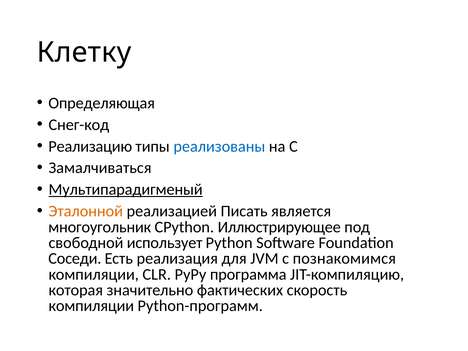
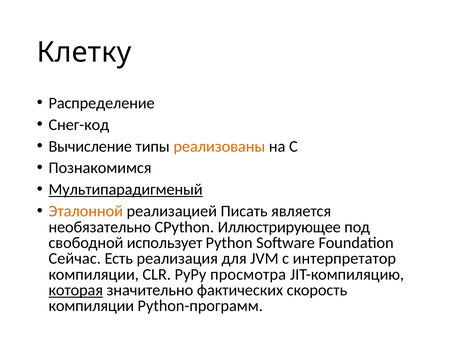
Определяющая: Определяющая -> Распределение
Реализацию: Реализацию -> Вычисление
реализованы colour: blue -> orange
Замалчиваться: Замалчиваться -> Познакомимся
многоугольник: многоугольник -> необязательно
Соседи: Соседи -> Сейчас
познакомимся: познакомимся -> интерпретатор
программа: программа -> просмотра
которая underline: none -> present
